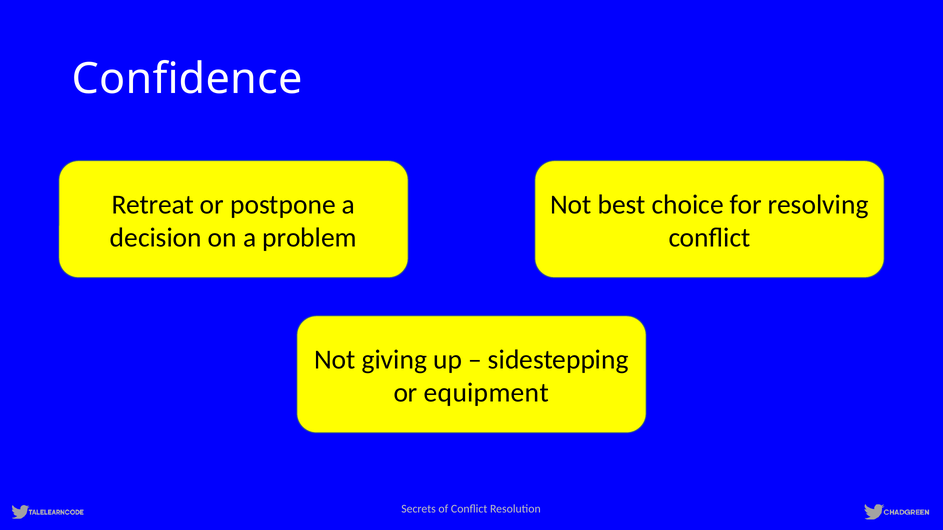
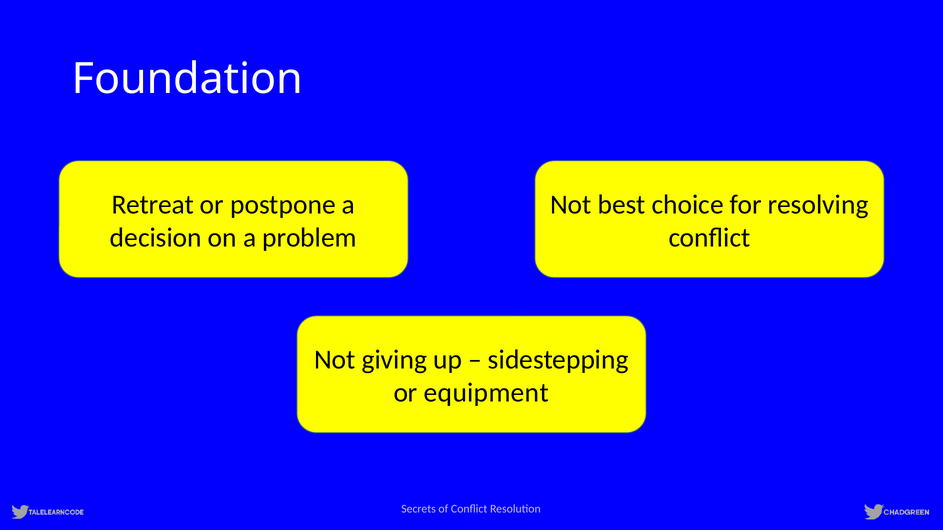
Confidence: Confidence -> Foundation
